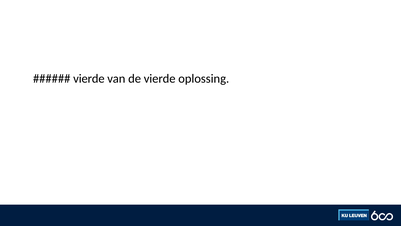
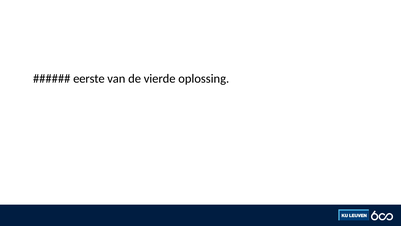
vierde at (89, 78): vierde -> eerste
